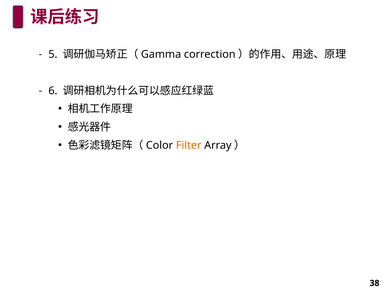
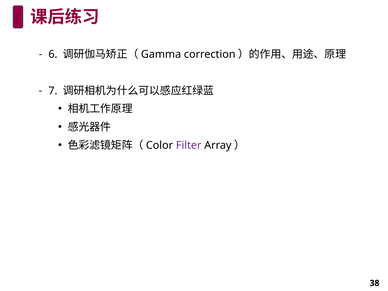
5: 5 -> 6
6: 6 -> 7
Filter colour: orange -> purple
